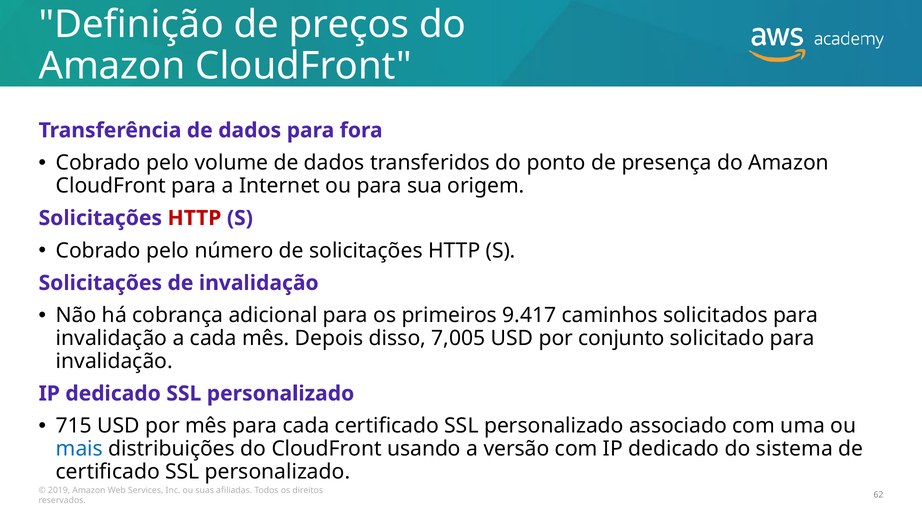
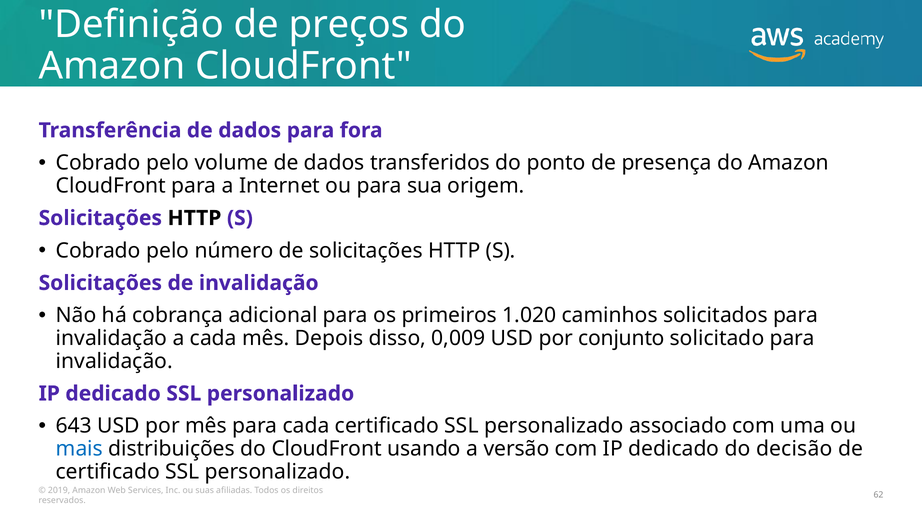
HTTP at (194, 218) colour: red -> black
9.417: 9.417 -> 1.020
7,005: 7,005 -> 0,009
715: 715 -> 643
sistema: sistema -> decisão
